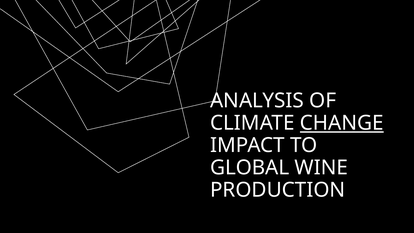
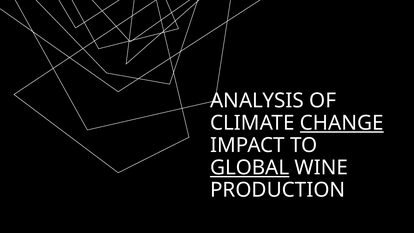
GLOBAL underline: none -> present
